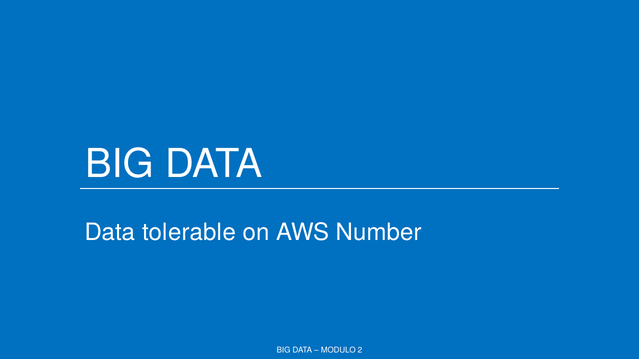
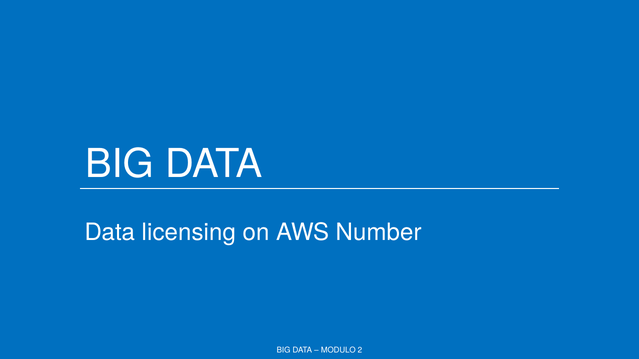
tolerable: tolerable -> licensing
